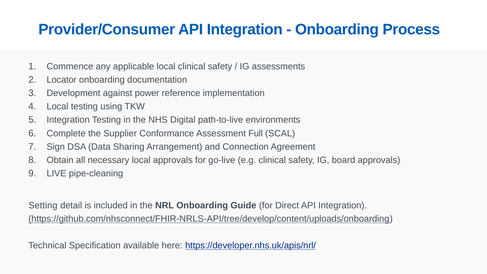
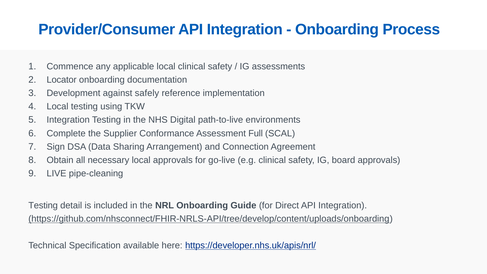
power: power -> safely
Setting at (43, 205): Setting -> Testing
